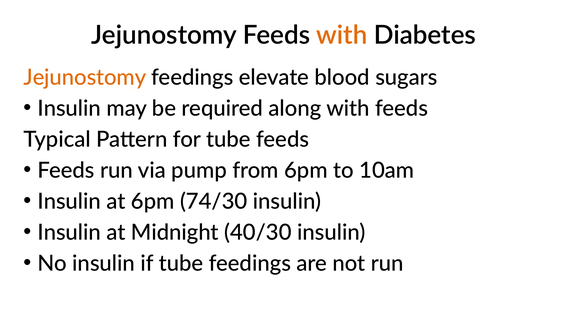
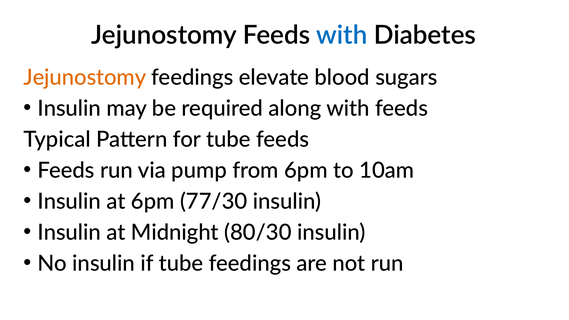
with at (342, 35) colour: orange -> blue
74/30: 74/30 -> 77/30
40/30: 40/30 -> 80/30
